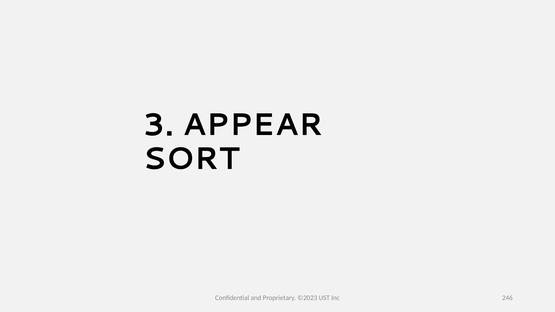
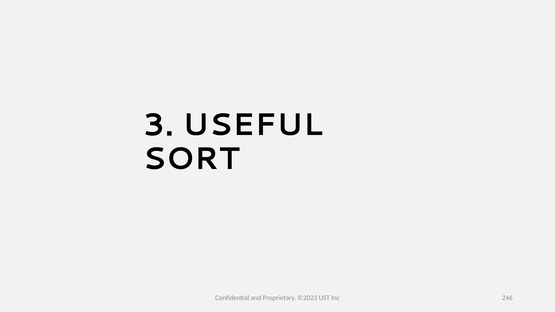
APPEAR: APPEAR -> USEFUL
